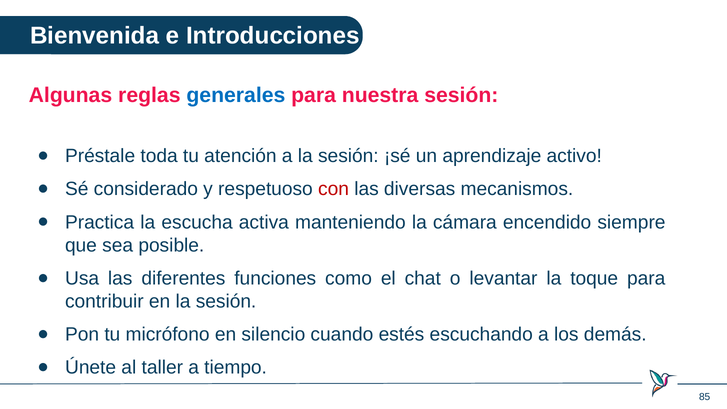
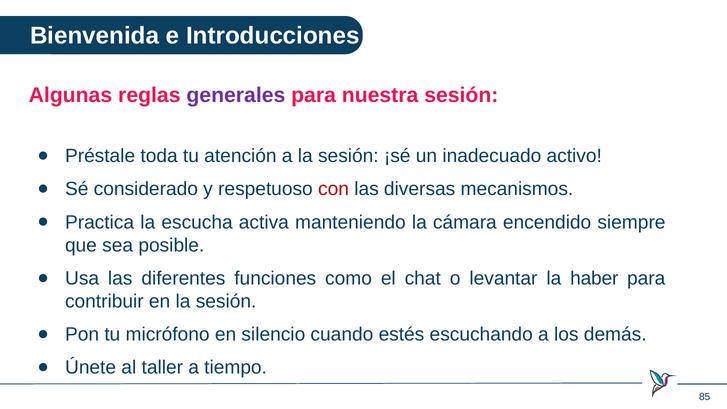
generales colour: blue -> purple
aprendizaje: aprendizaje -> inadecuado
toque: toque -> haber
